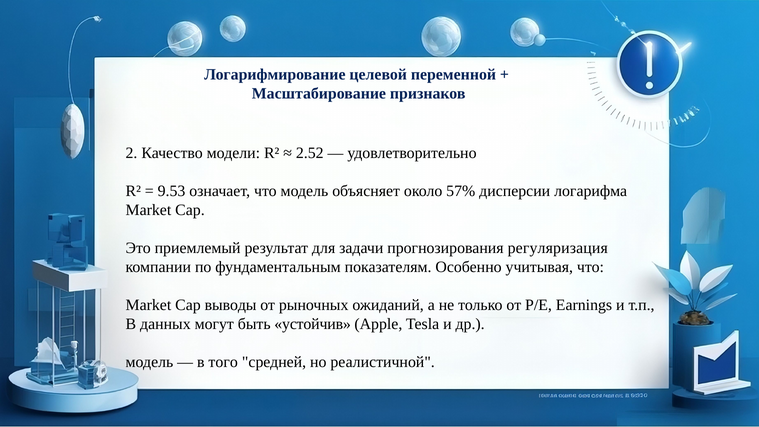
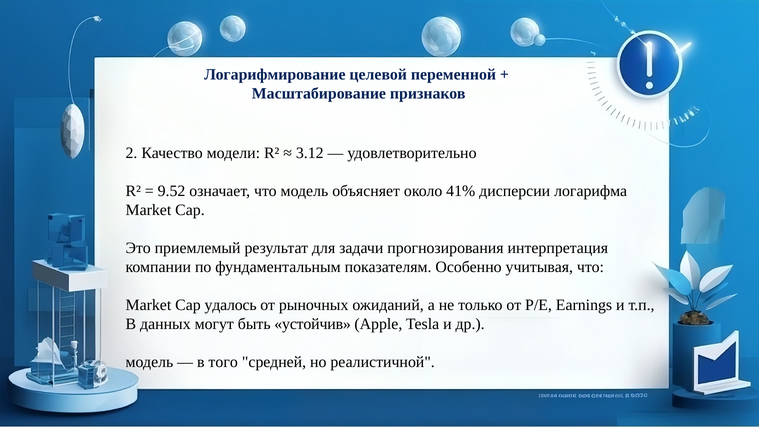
2.52: 2.52 -> 3.12
9.53: 9.53 -> 9.52
57%: 57% -> 41%
регуляризация: регуляризация -> интерпретация
выводы: выводы -> удалось
